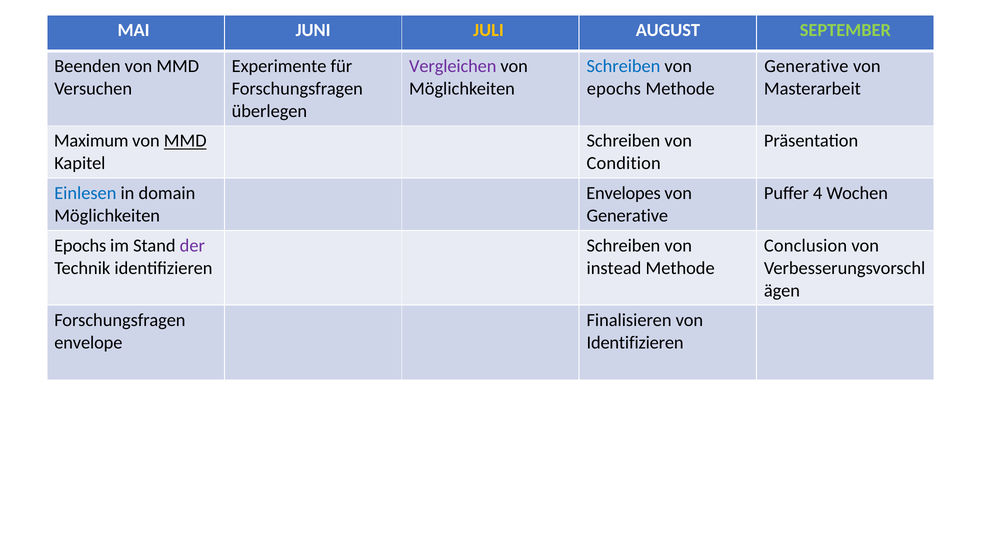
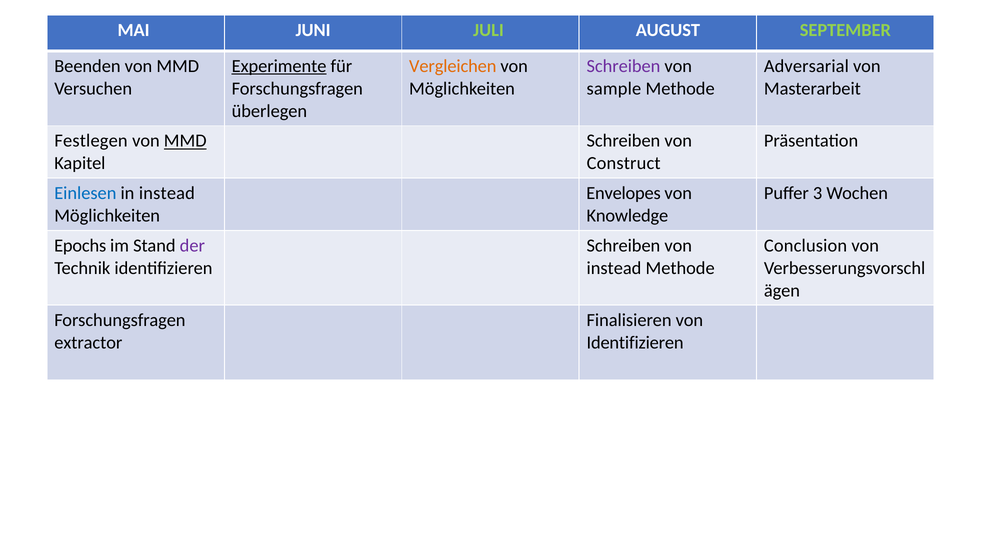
JULI colour: yellow -> light green
Experimente underline: none -> present
Vergleichen colour: purple -> orange
Schreiben at (623, 66) colour: blue -> purple
Generative at (806, 66): Generative -> Adversarial
epochs at (614, 89): epochs -> sample
Maximum: Maximum -> Festlegen
Condition: Condition -> Construct
in domain: domain -> instead
4: 4 -> 3
Generative at (627, 216): Generative -> Knowledge
envelope: envelope -> extractor
